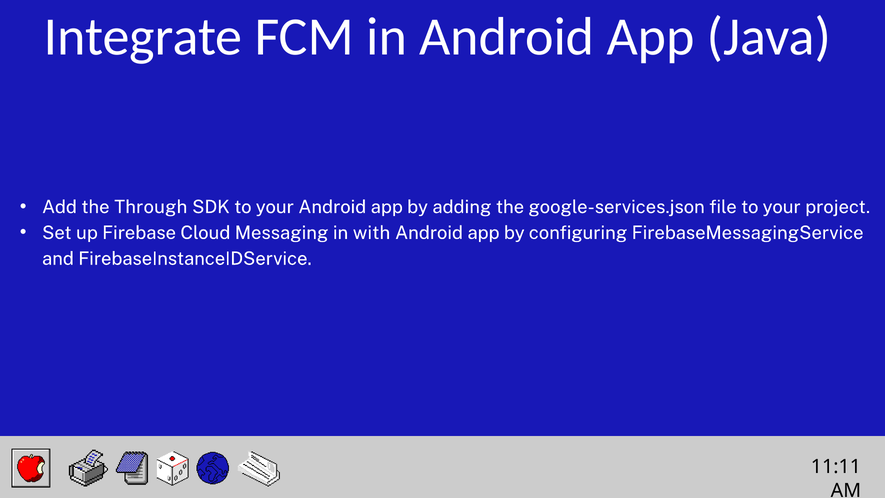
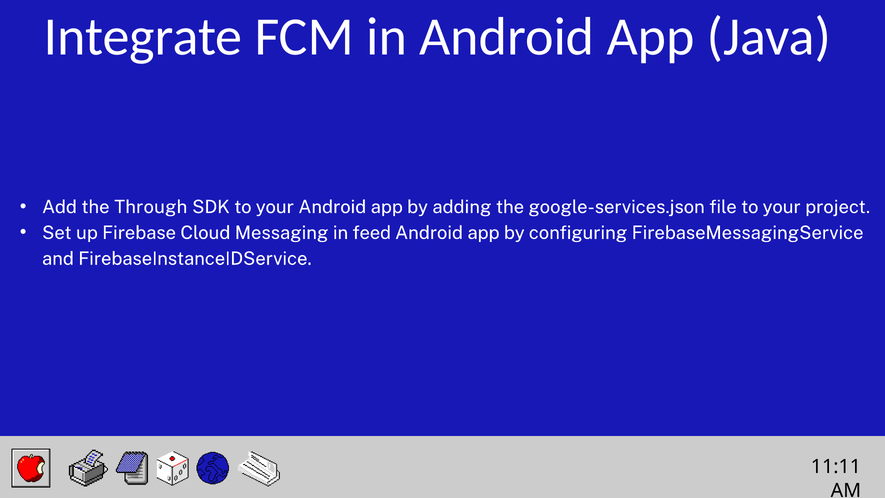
with: with -> feed
